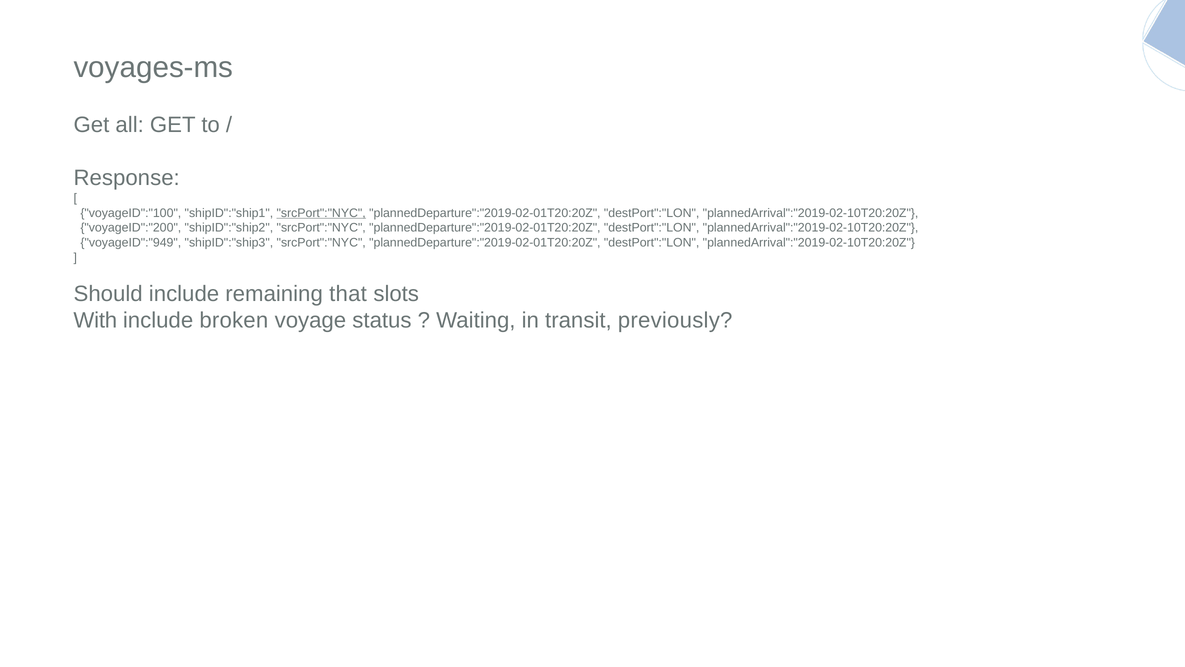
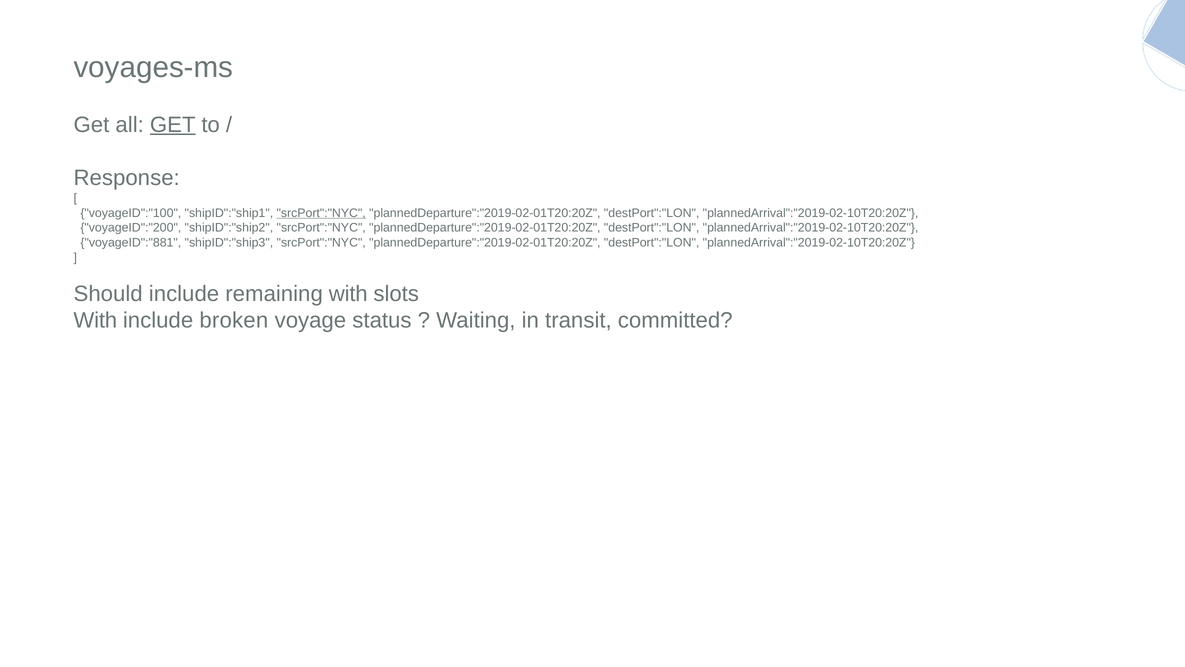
GET at (173, 125) underline: none -> present
voyageID":"949: voyageID":"949 -> voyageID":"881
remaining that: that -> with
previously: previously -> committed
